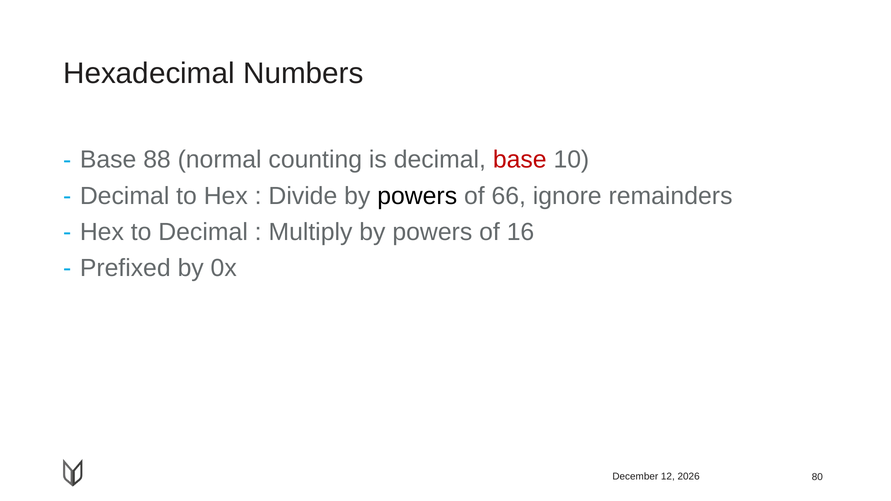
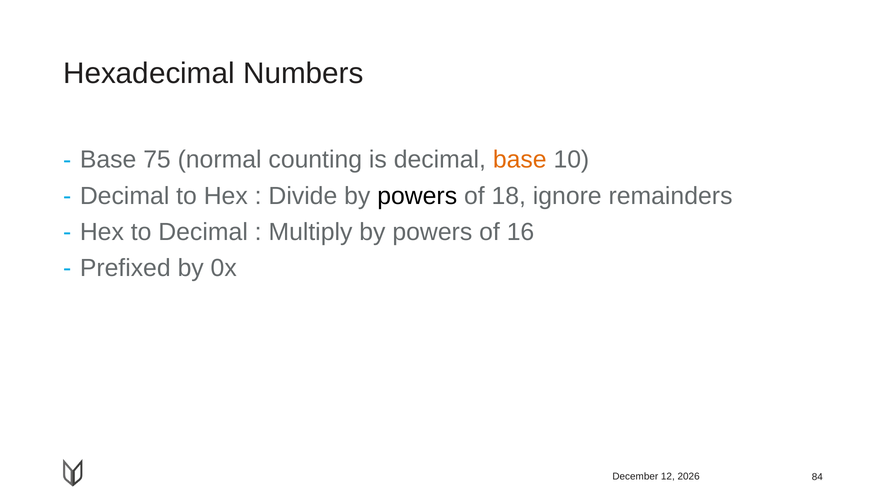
88: 88 -> 75
base at (520, 160) colour: red -> orange
66: 66 -> 18
80: 80 -> 84
